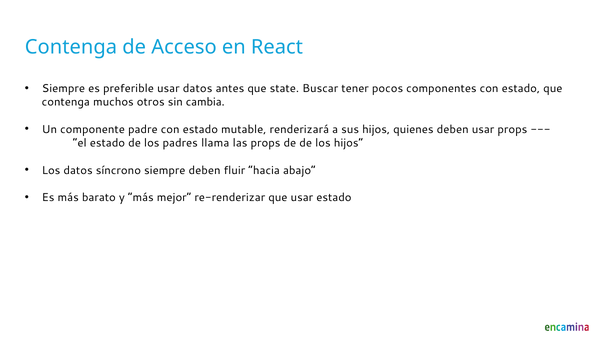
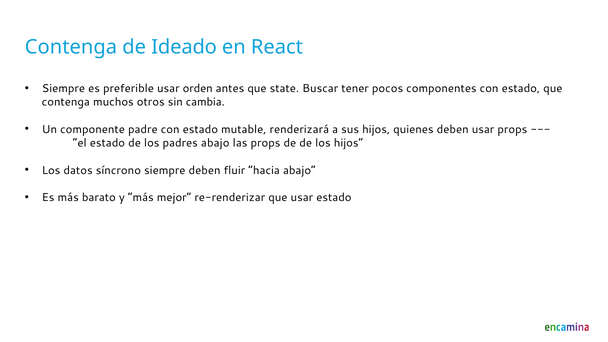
Acceso: Acceso -> Ideado
usar datos: datos -> orden
padres llama: llama -> abajo
